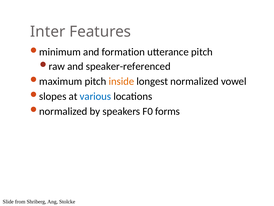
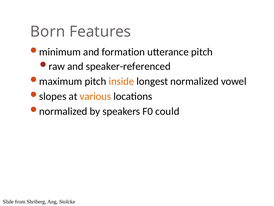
Inter: Inter -> Born
various colour: blue -> orange
forms: forms -> could
